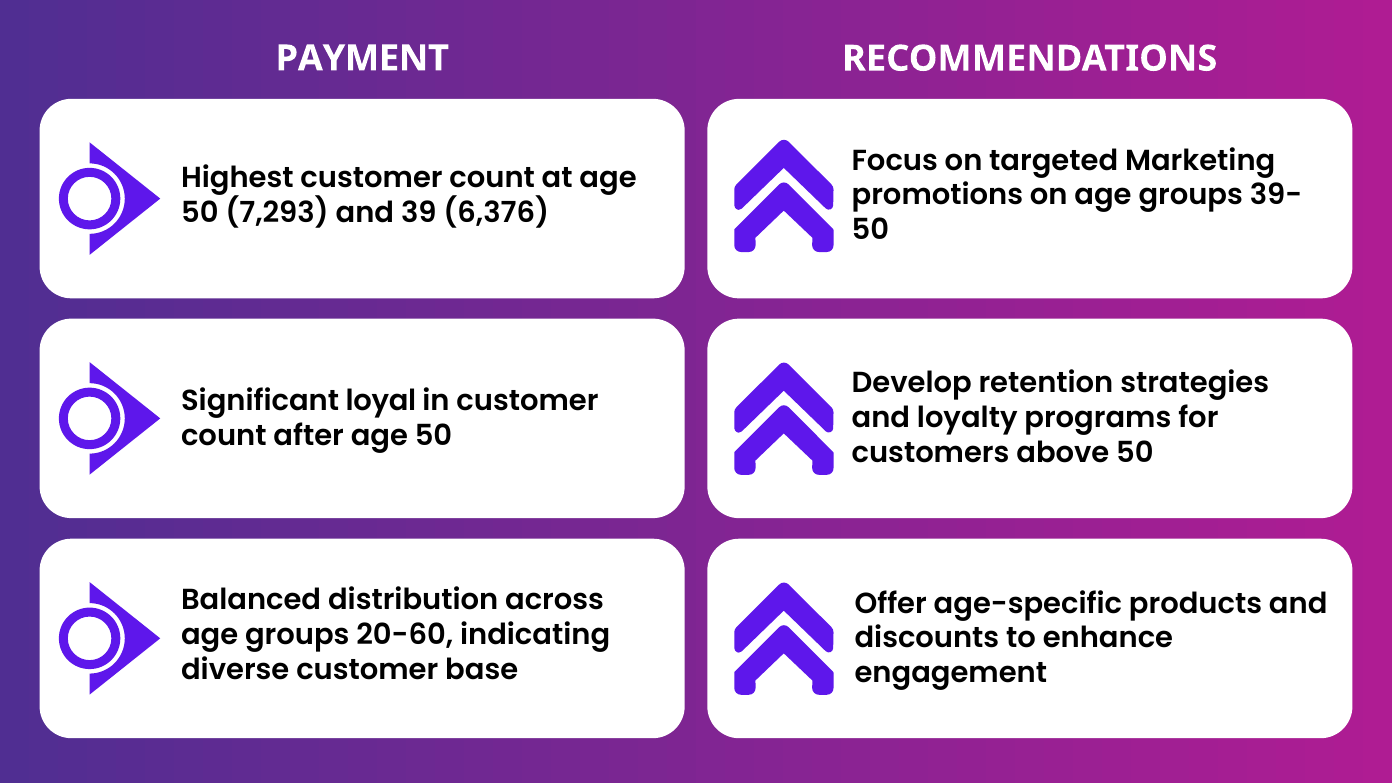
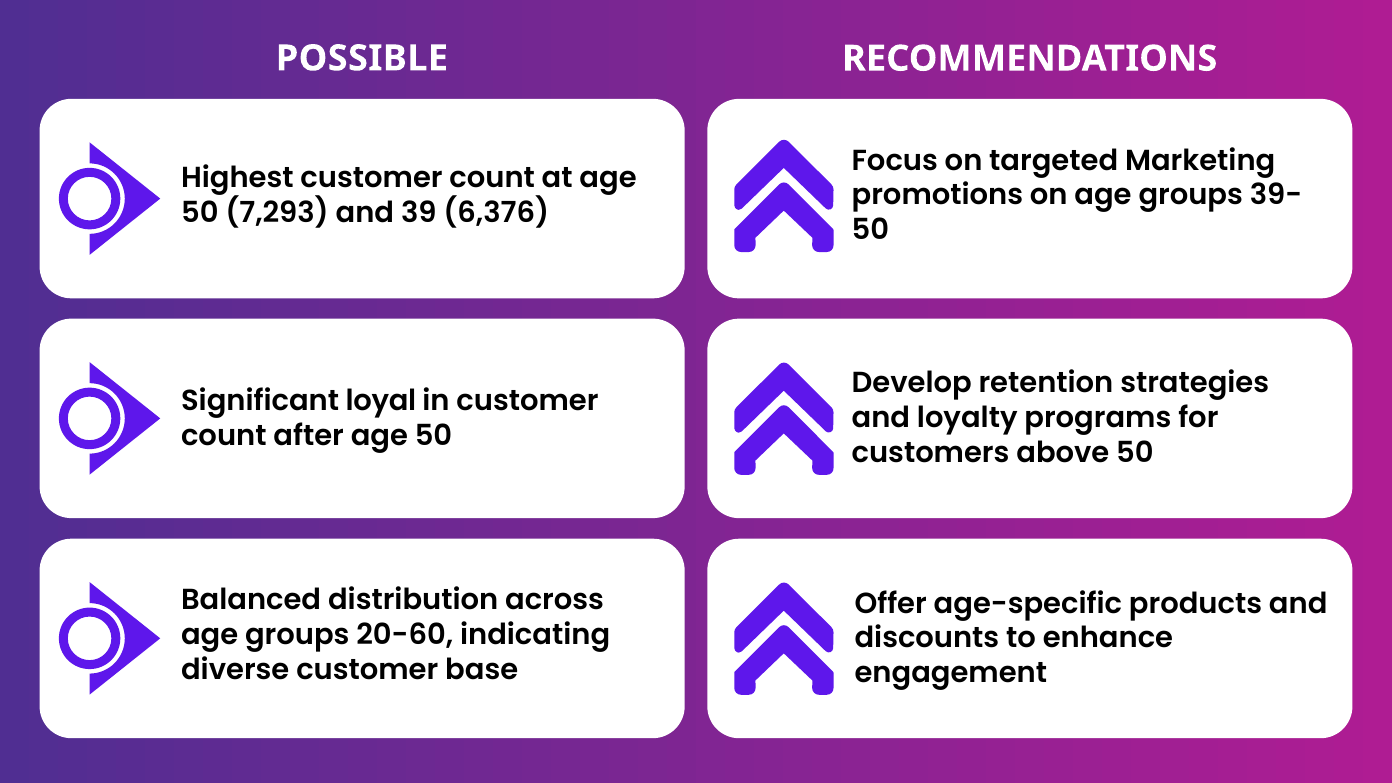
PAYMENT: PAYMENT -> POSSIBLE
